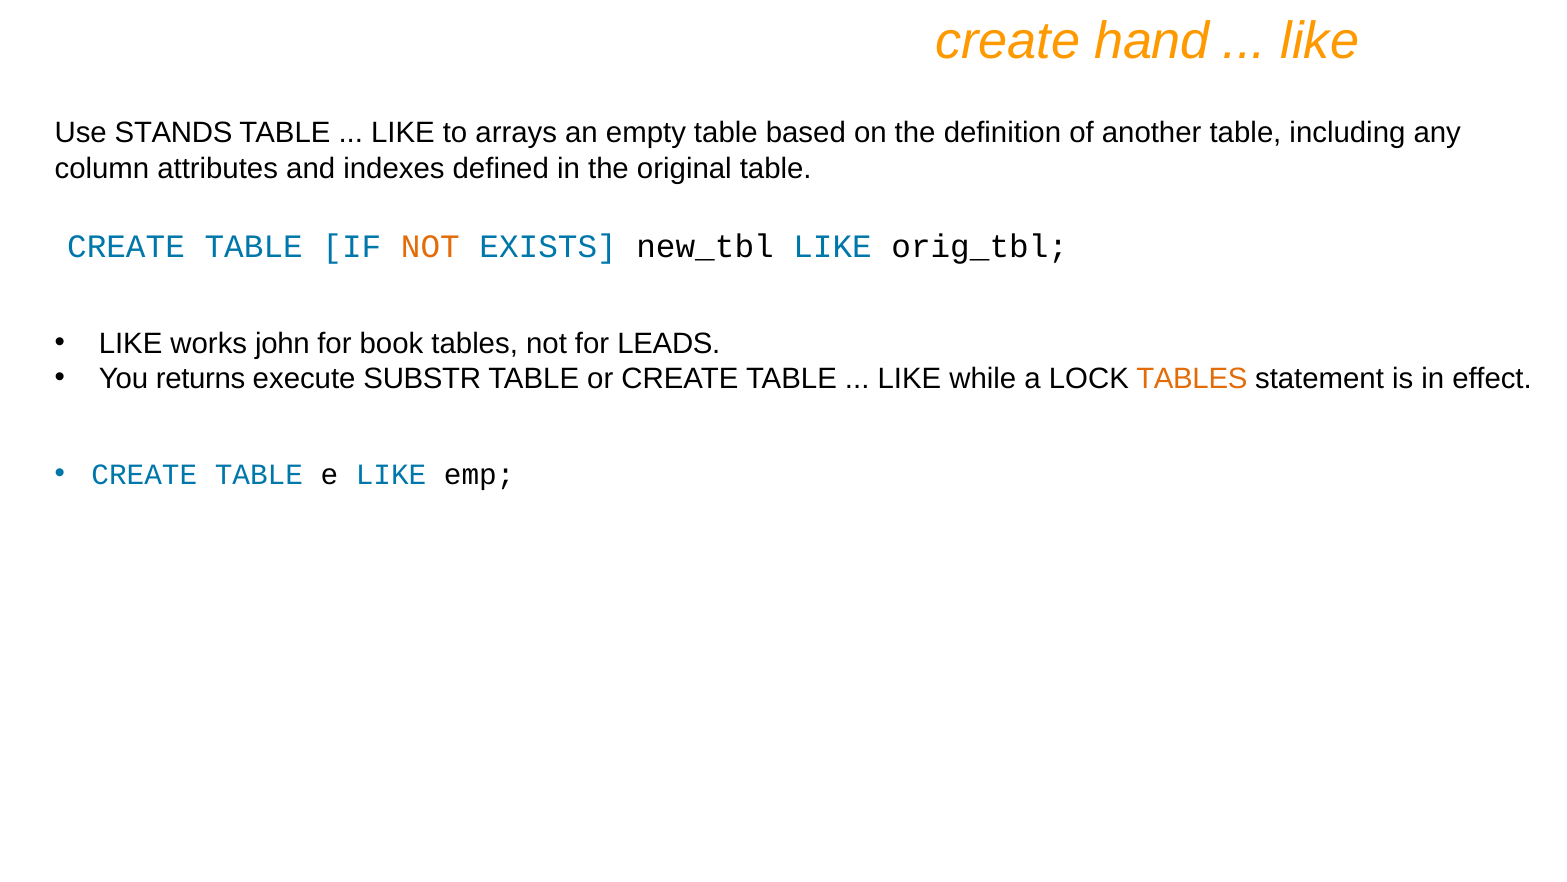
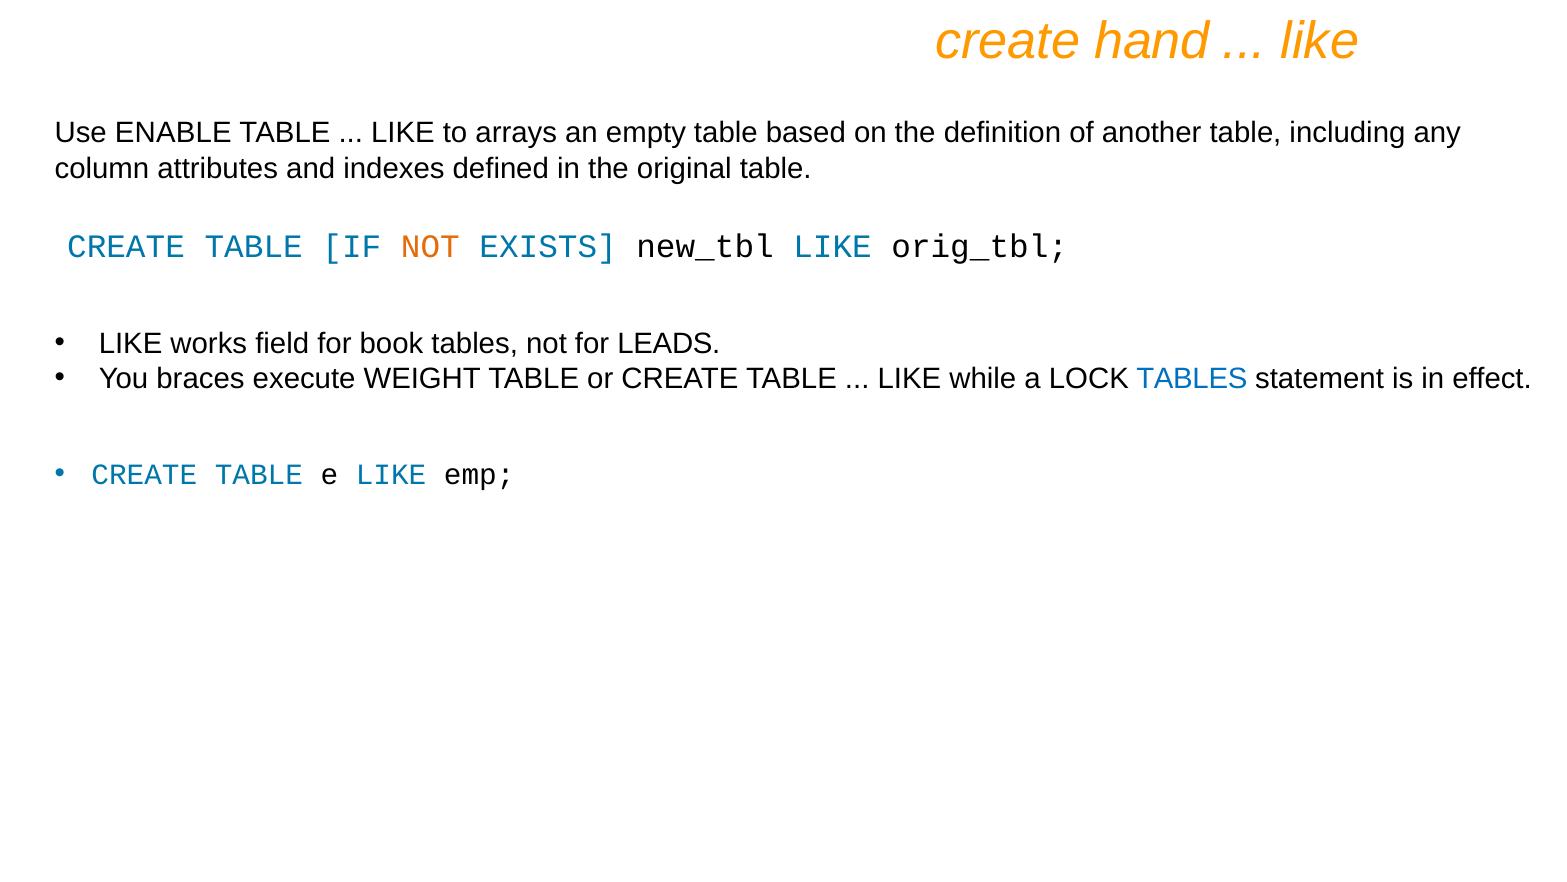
STANDS: STANDS -> ENABLE
john: john -> field
returns: returns -> braces
SUBSTR: SUBSTR -> WEIGHT
TABLES at (1192, 378) colour: orange -> blue
